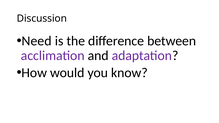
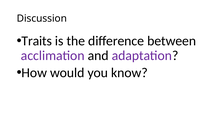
Need: Need -> Traits
